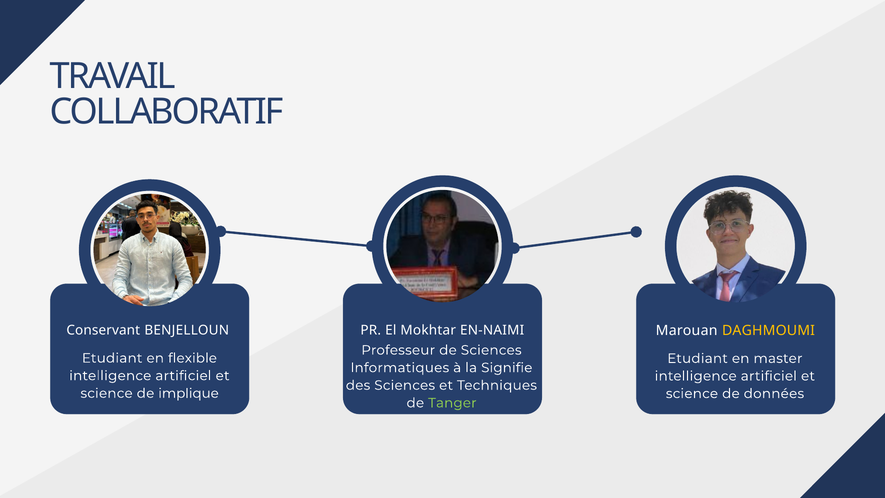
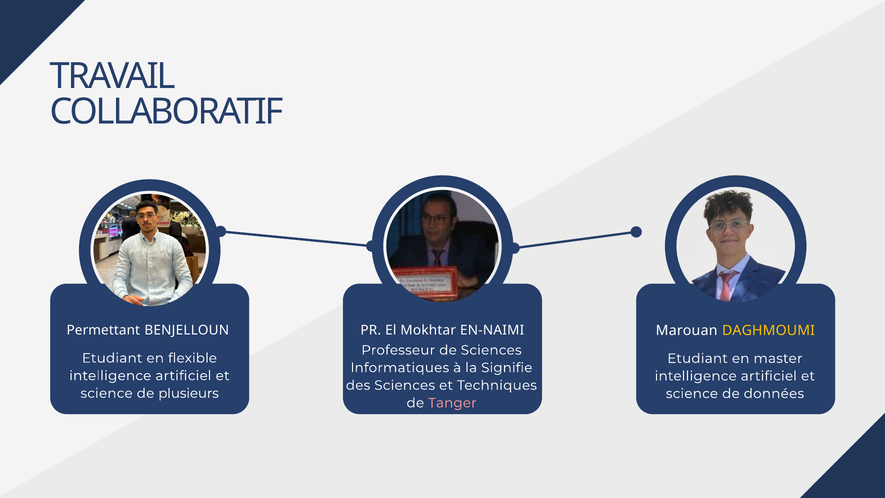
Conservant: Conservant -> Permettant
implique: implique -> plusieurs
Tanger colour: light green -> pink
